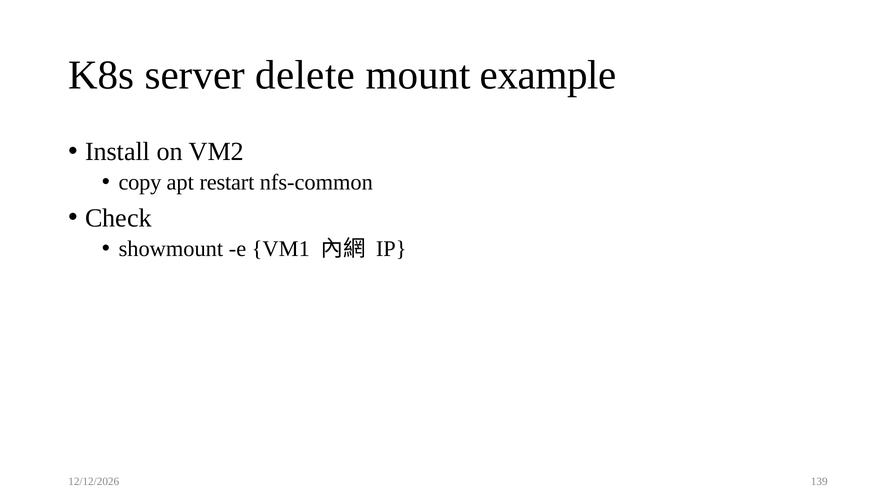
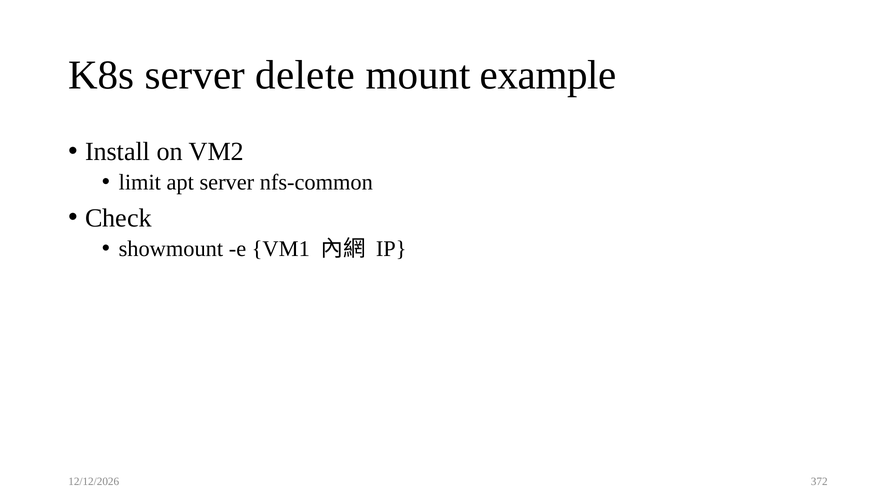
copy: copy -> limit
apt restart: restart -> server
139: 139 -> 372
